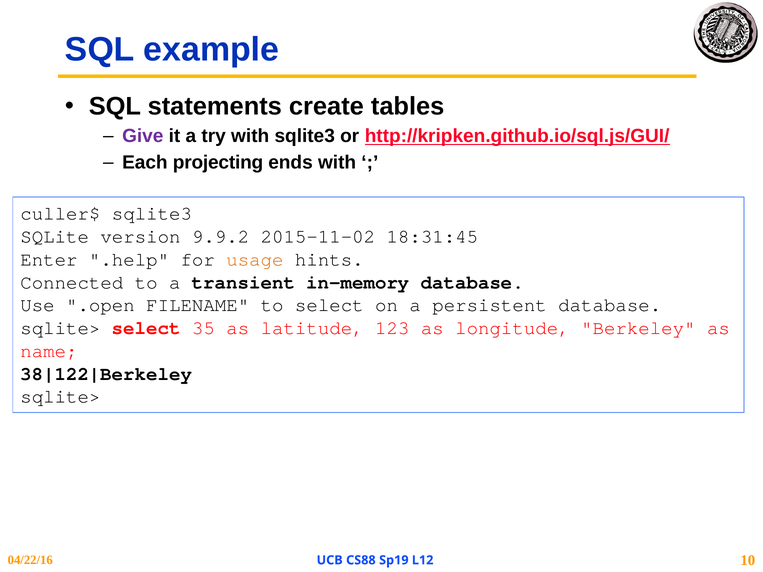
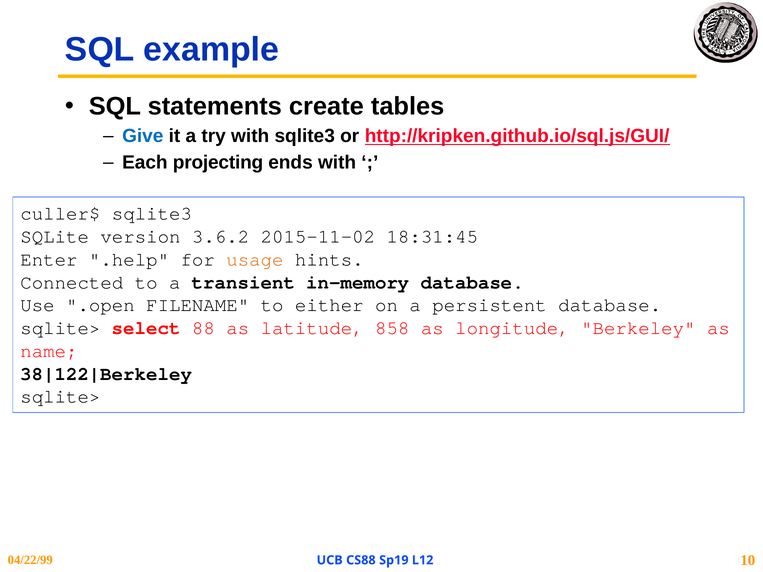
Give colour: purple -> blue
9.9.2: 9.9.2 -> 3.6.2
to select: select -> either
35: 35 -> 88
123: 123 -> 858
04/22/16: 04/22/16 -> 04/22/99
